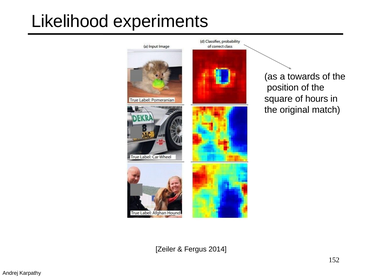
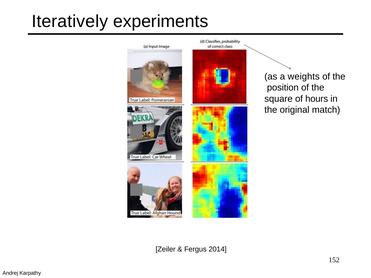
Likelihood: Likelihood -> Iteratively
towards: towards -> weights
